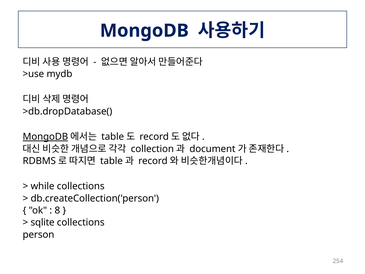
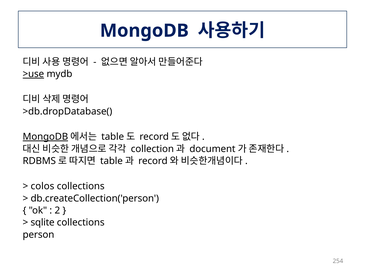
>use underline: none -> present
while: while -> colos
8: 8 -> 2
